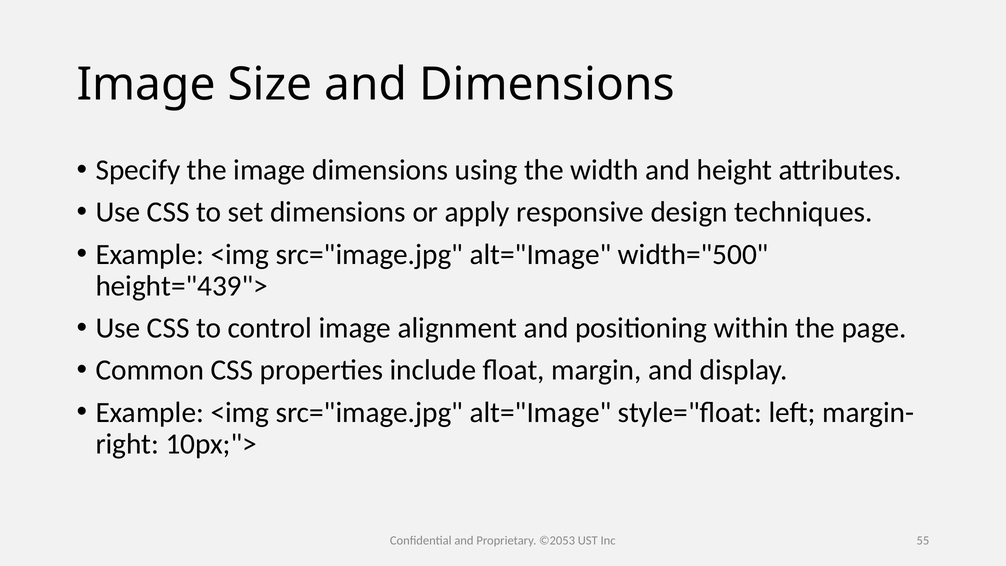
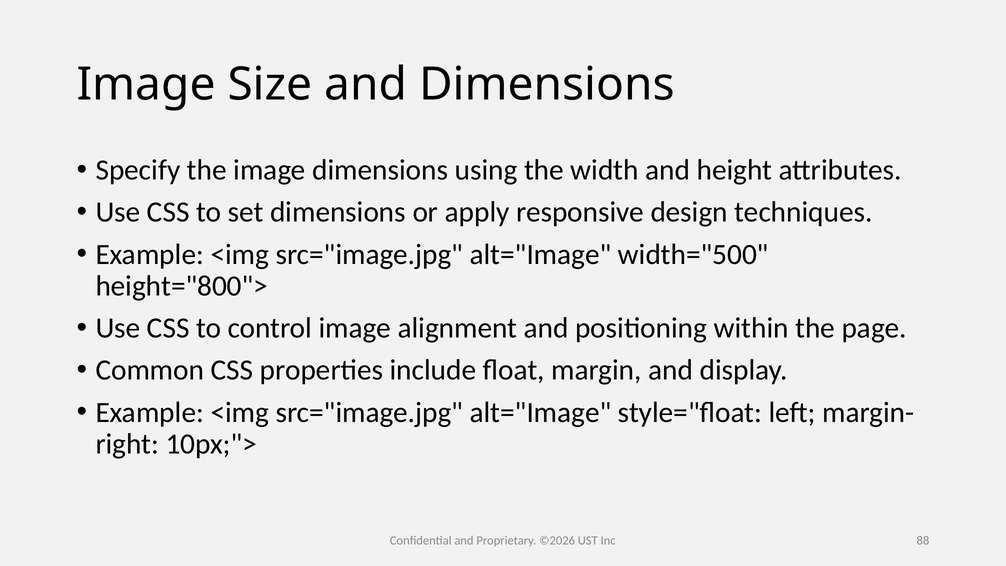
height="439">: height="439"> -> height="800">
©2053: ©2053 -> ©2026
55: 55 -> 88
